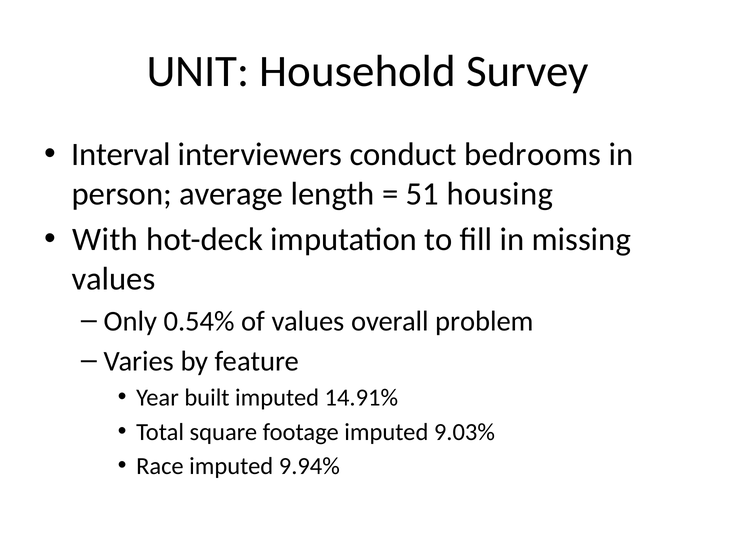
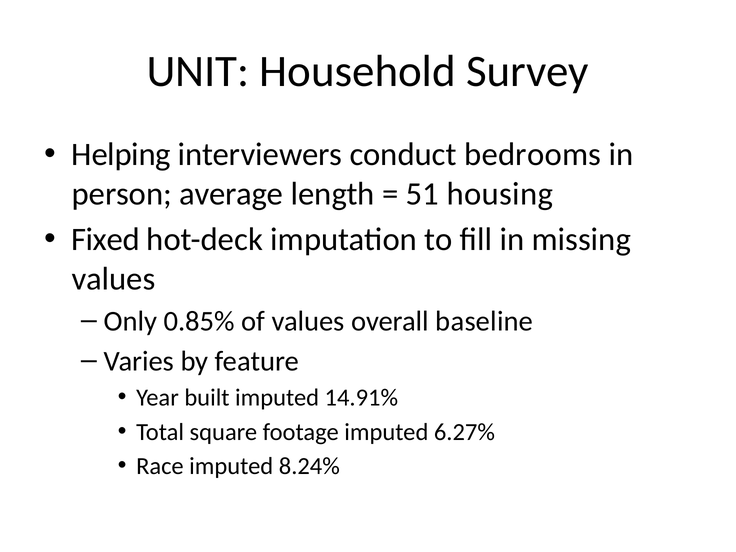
Interval: Interval -> Helping
With: With -> Fixed
0.54%: 0.54% -> 0.85%
problem: problem -> baseline
9.03%: 9.03% -> 6.27%
9.94%: 9.94% -> 8.24%
